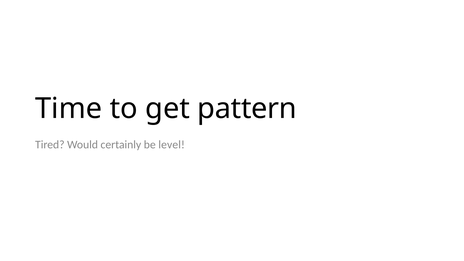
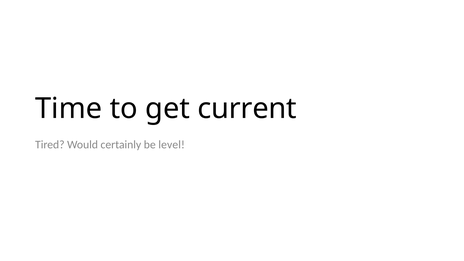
pattern: pattern -> current
